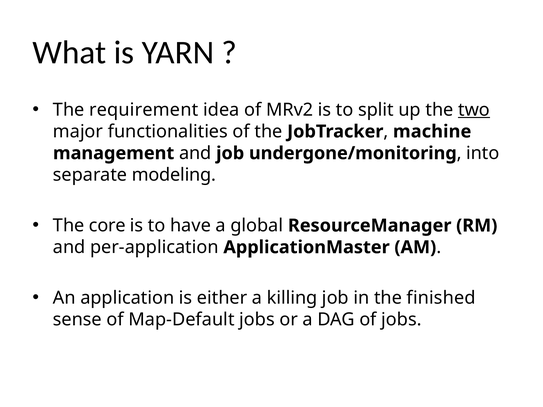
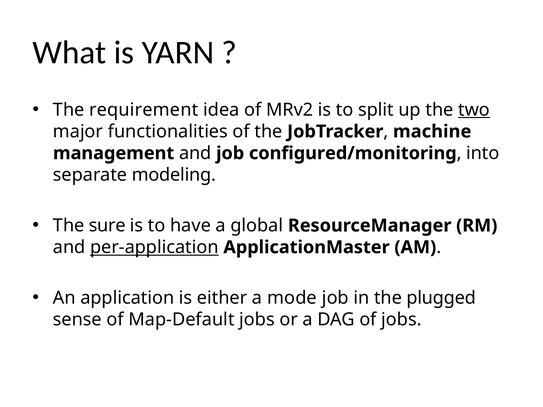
undergone/monitoring: undergone/monitoring -> configured/monitoring
core: core -> sure
per-application underline: none -> present
killing: killing -> mode
finished: finished -> plugged
